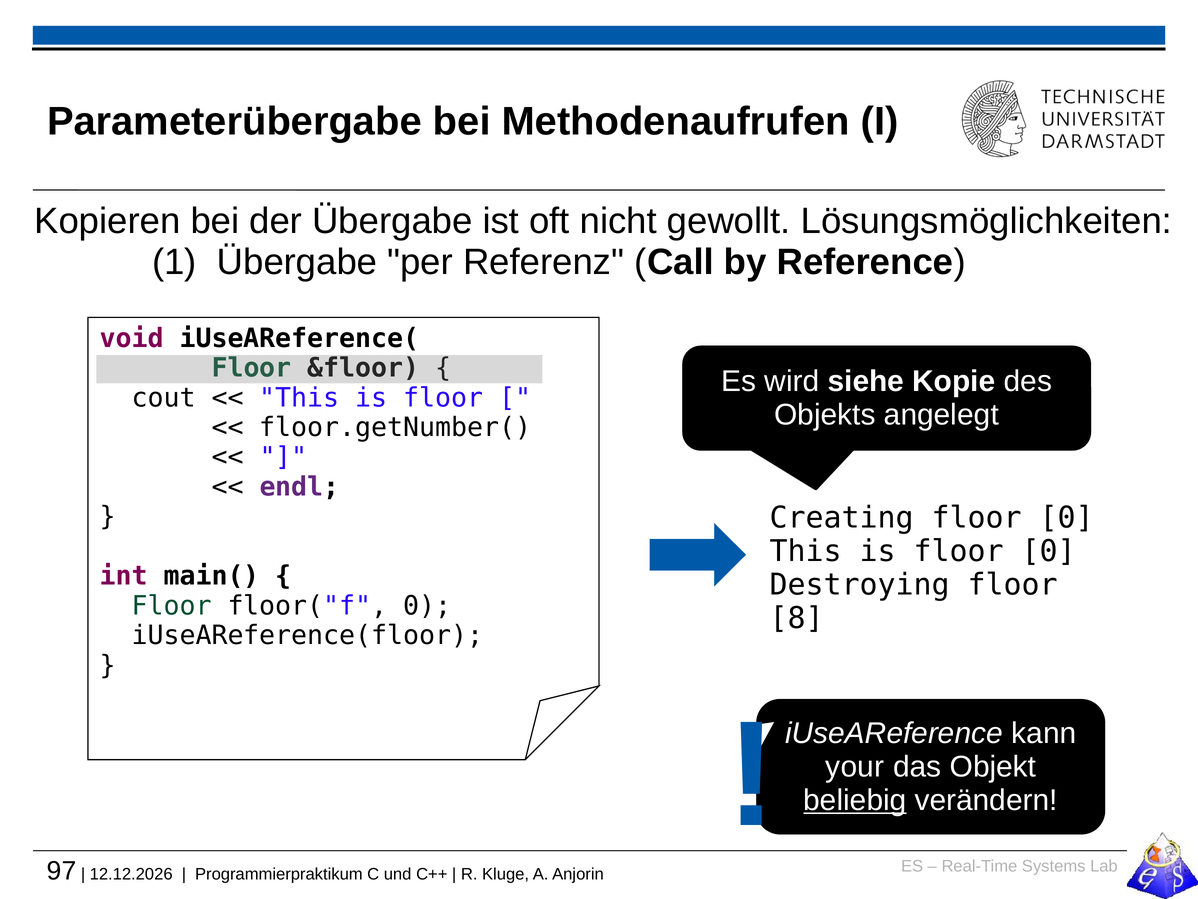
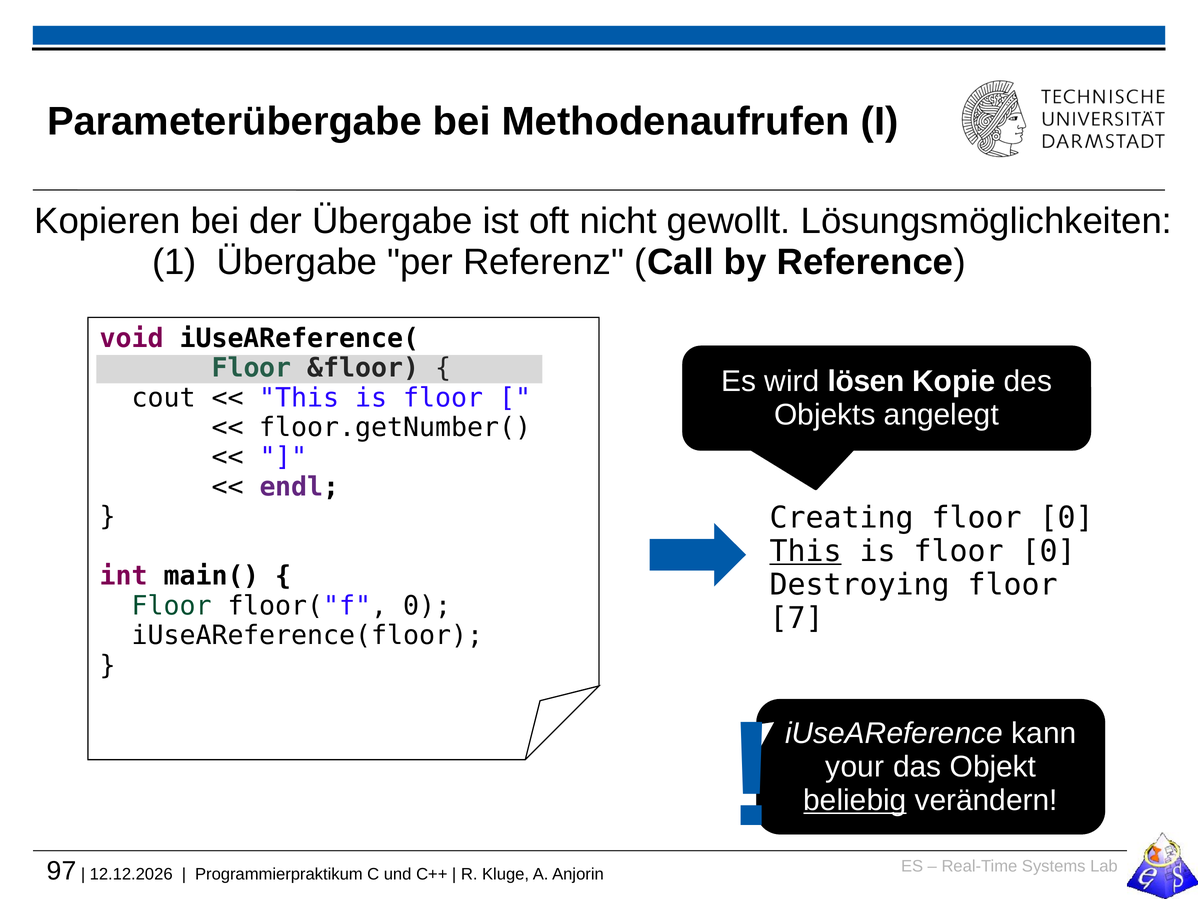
siehe: siehe -> lösen
This at (806, 551) underline: none -> present
8: 8 -> 7
